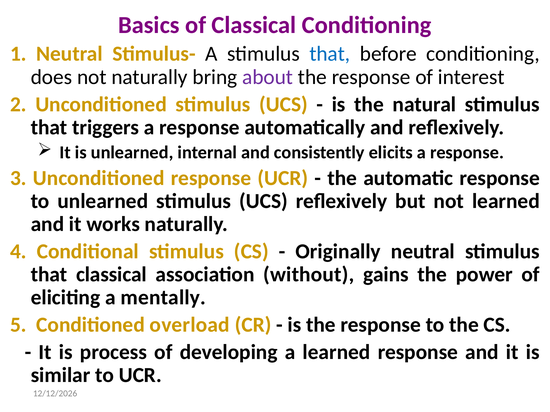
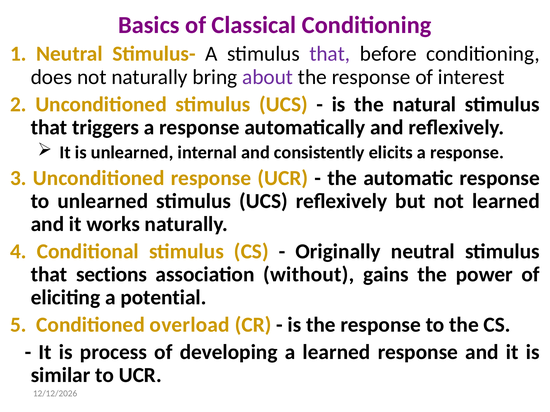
that at (330, 54) colour: blue -> purple
that classical: classical -> sections
mentally: mentally -> potential
